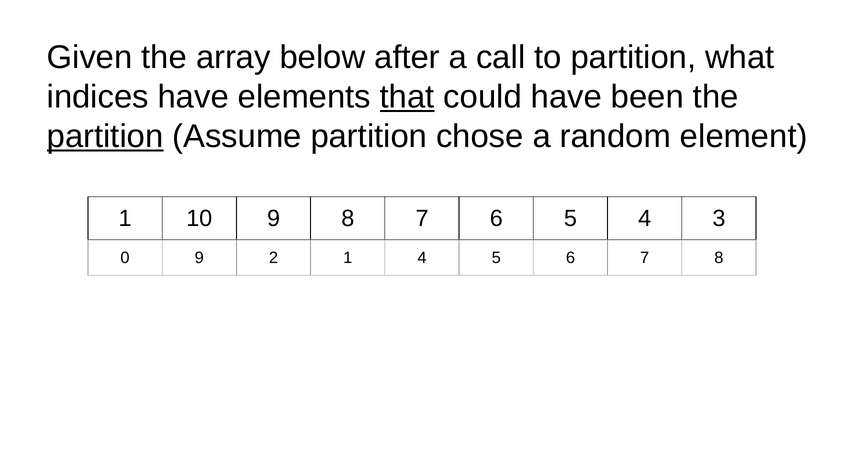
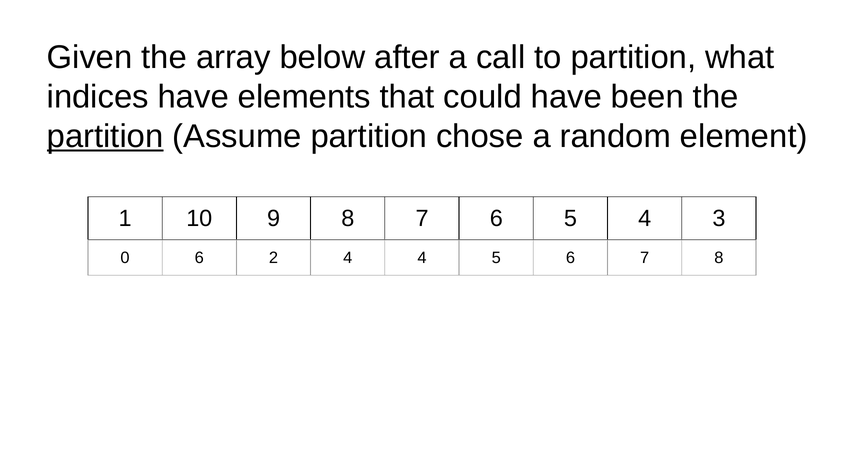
that underline: present -> none
0 9: 9 -> 6
2 1: 1 -> 4
